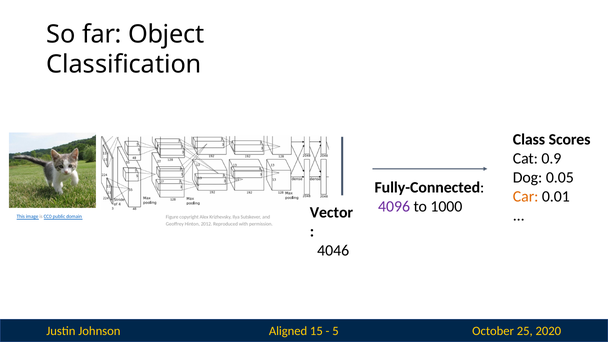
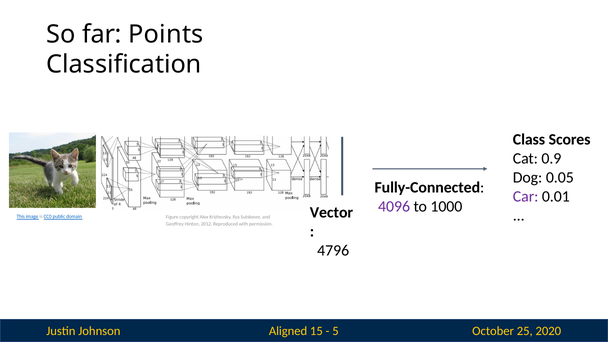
Object: Object -> Points
Car colour: orange -> purple
4046: 4046 -> 4796
